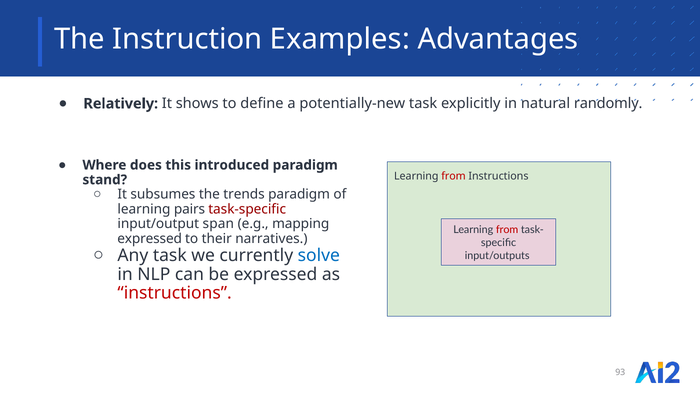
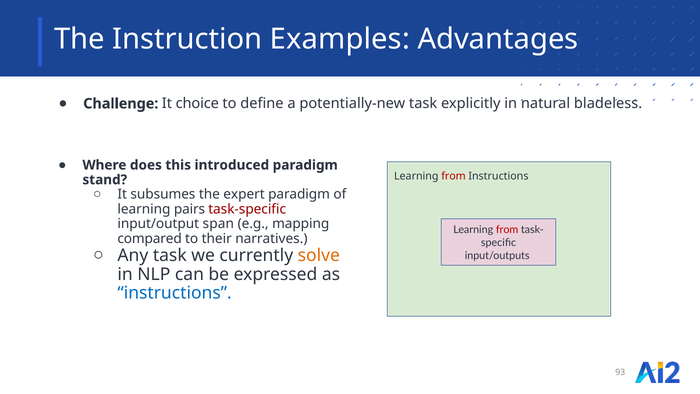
Relatively: Relatively -> Challenge
shows: shows -> choice
randomly: randomly -> bladeless
trends: trends -> expert
expressed at (150, 238): expressed -> compared
solve colour: blue -> orange
instructions at (175, 293) colour: red -> blue
